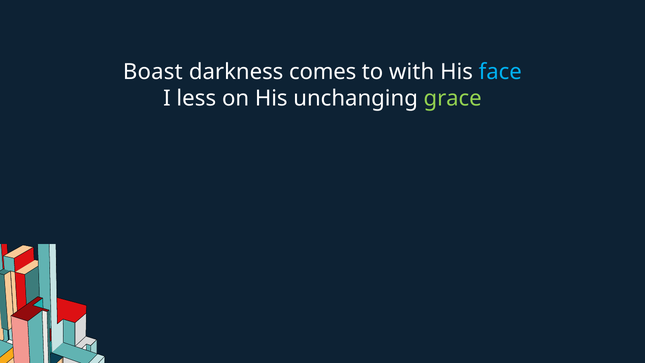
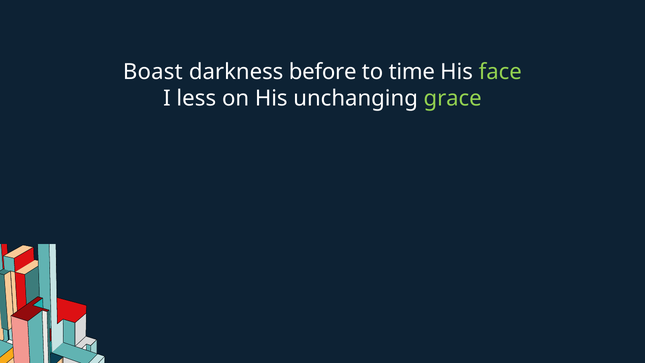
comes: comes -> before
with: with -> time
face colour: light blue -> light green
